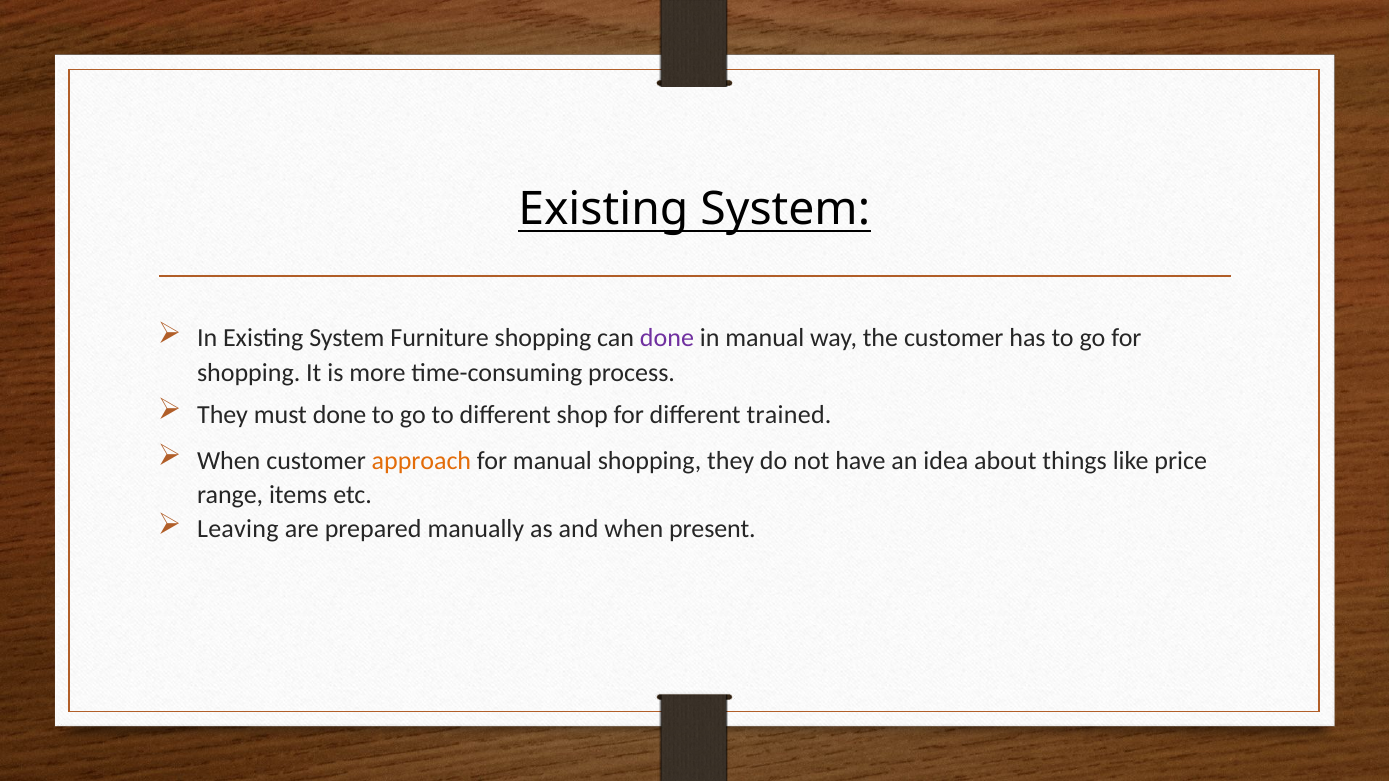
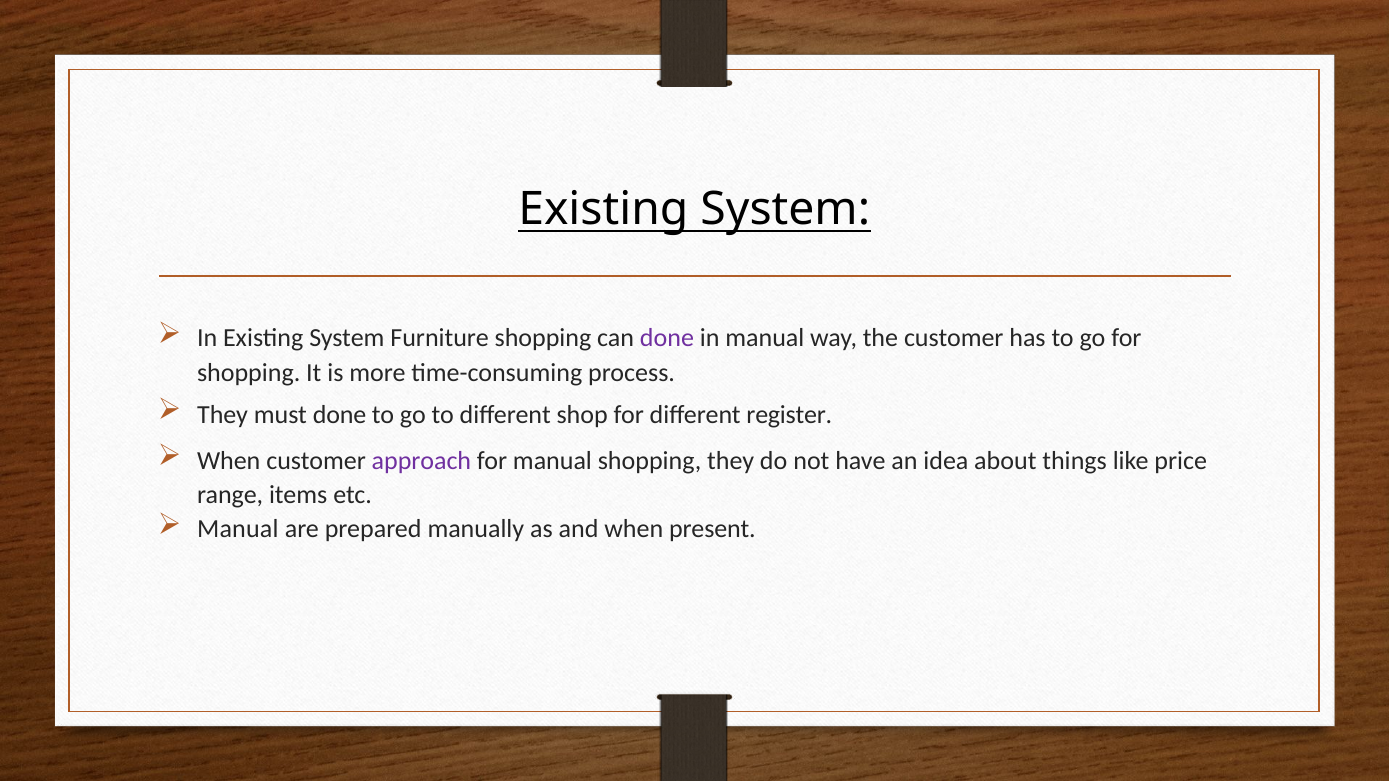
trained: trained -> register
approach colour: orange -> purple
Leaving at (238, 529): Leaving -> Manual
